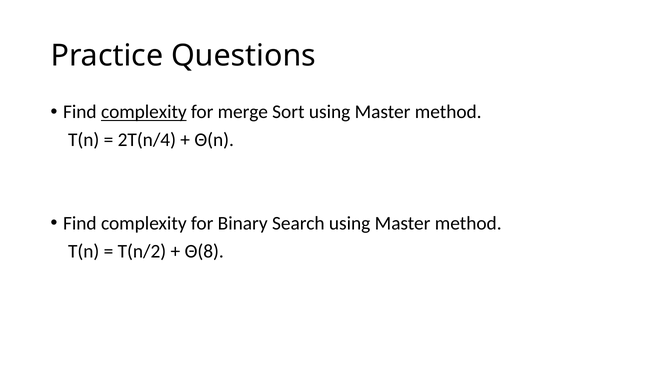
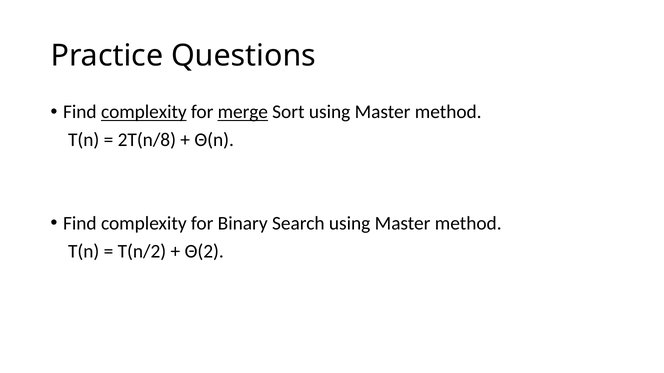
merge underline: none -> present
2T(n/4: 2T(n/4 -> 2T(n/8
Θ(8: Θ(8 -> Θ(2
